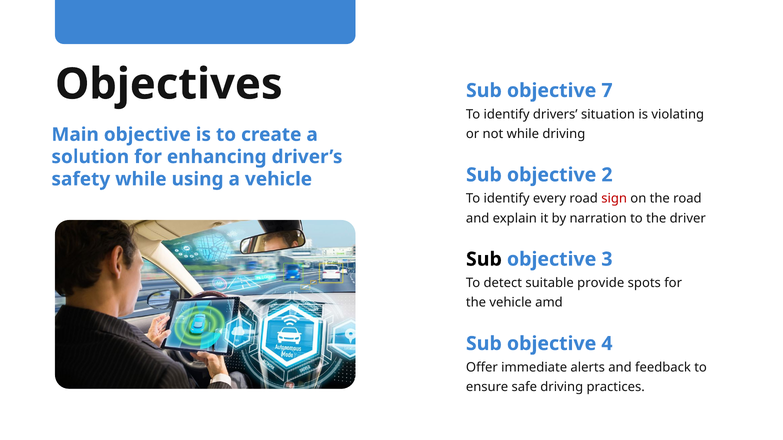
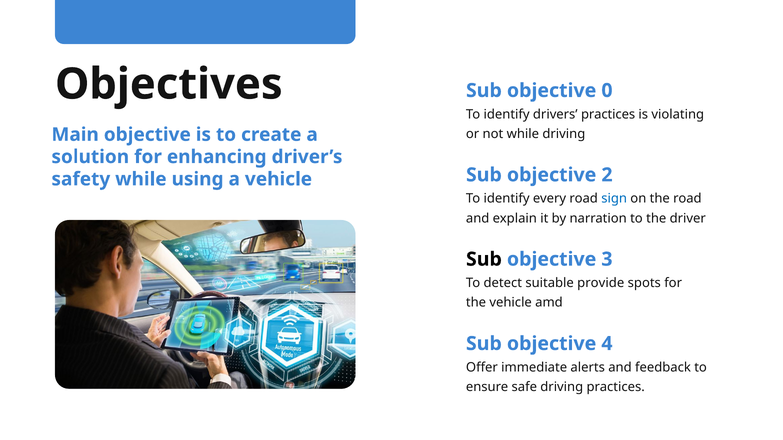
7: 7 -> 0
drivers situation: situation -> practices
sign colour: red -> blue
